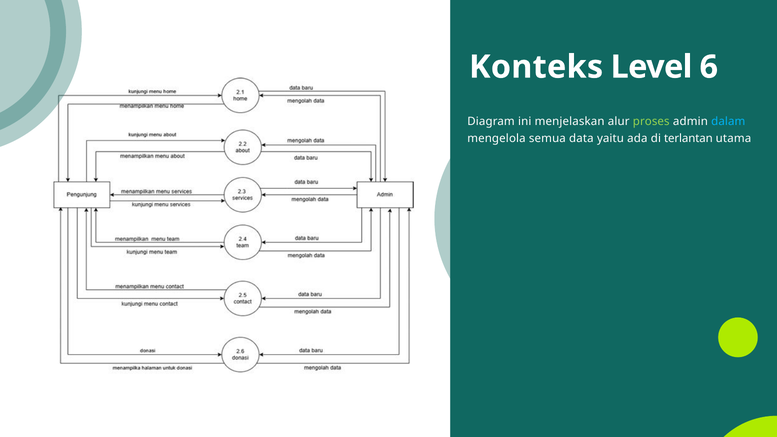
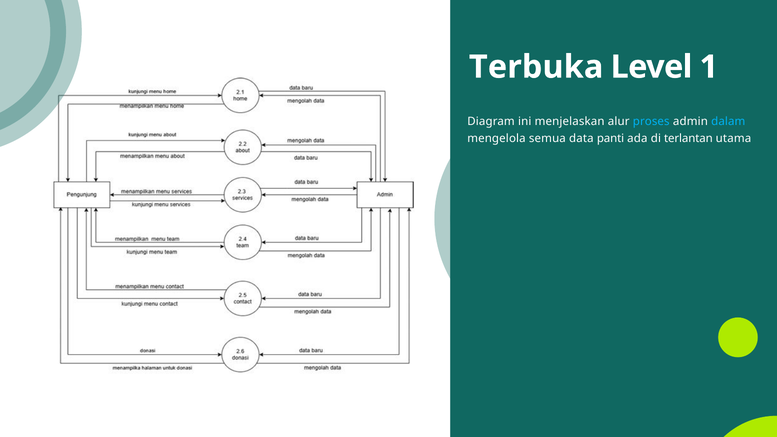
Konteks: Konteks -> Terbuka
6: 6 -> 1
proses colour: light green -> light blue
yaitu: yaitu -> panti
